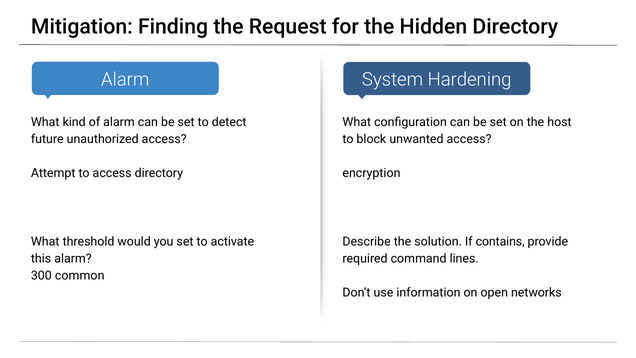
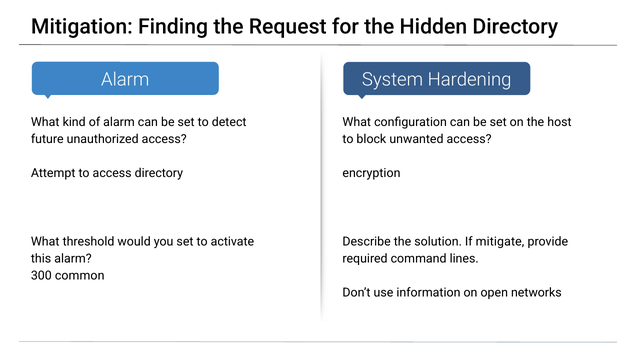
contains: contains -> mitigate
